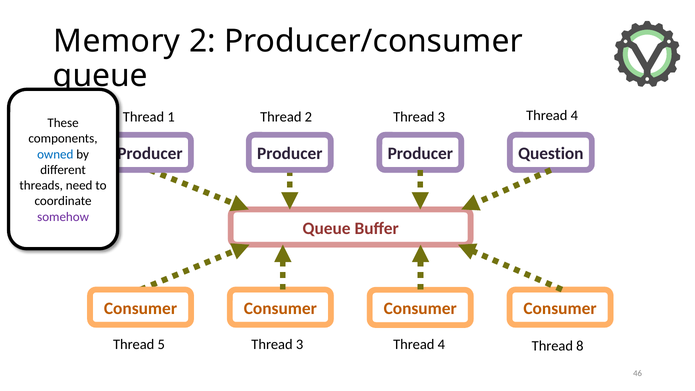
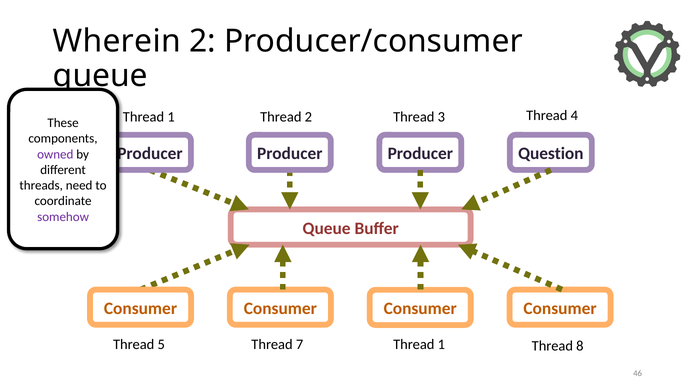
Memory: Memory -> Wherein
owned colour: blue -> purple
5 Thread 3: 3 -> 7
4 at (441, 344): 4 -> 1
